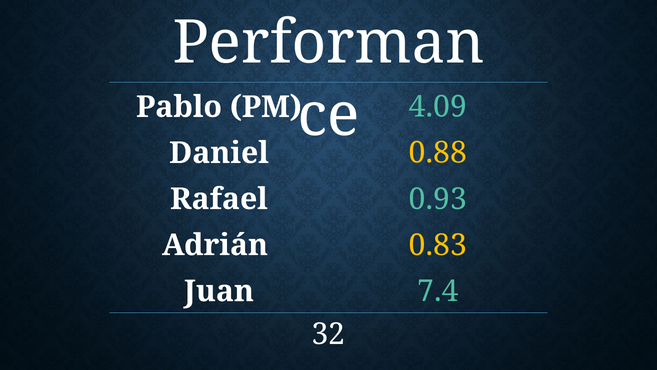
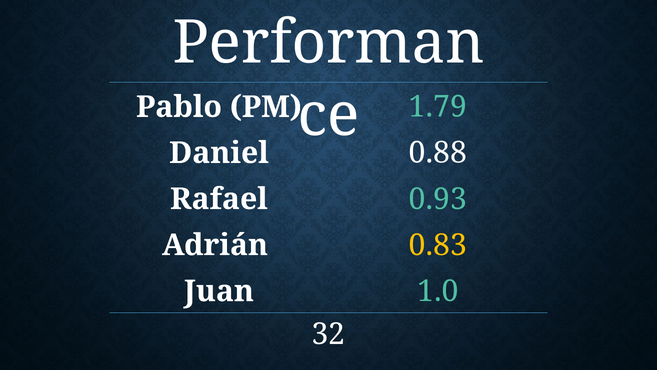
4.09: 4.09 -> 1.79
0.88 colour: yellow -> white
7.4: 7.4 -> 1.0
